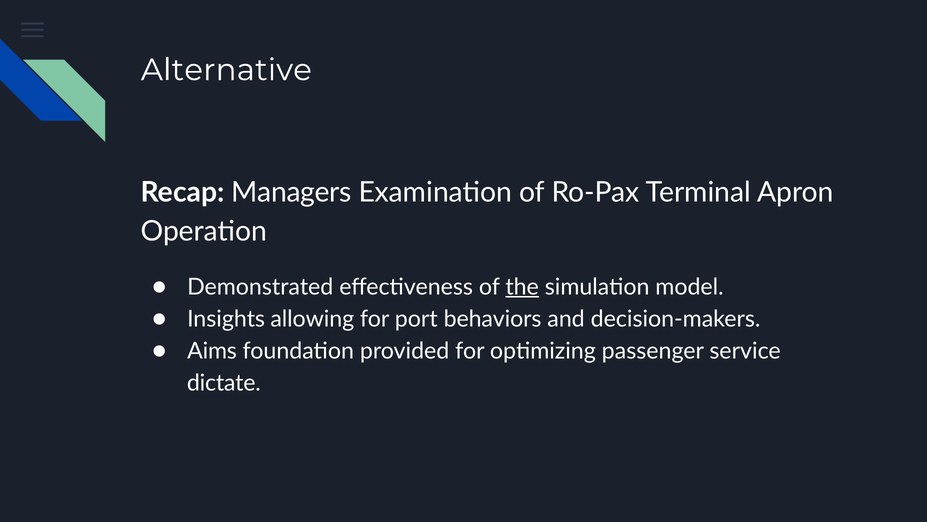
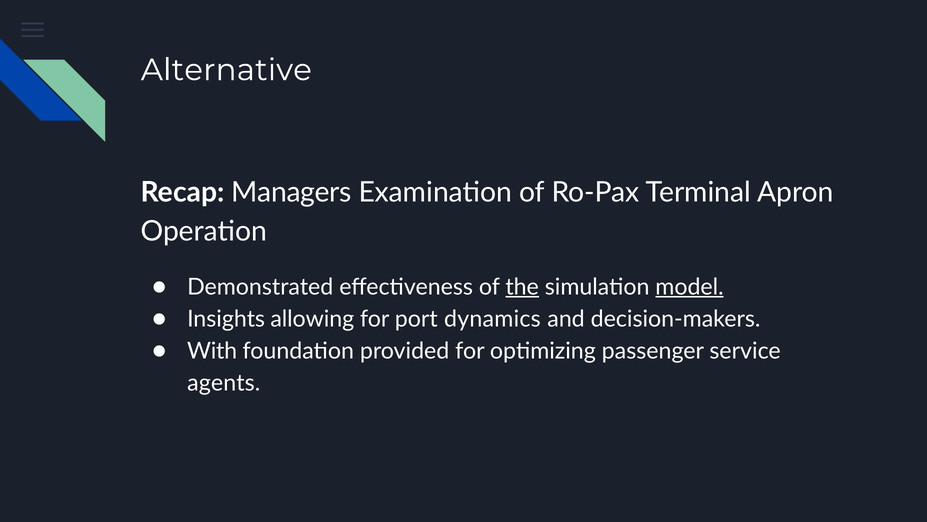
model underline: none -> present
behaviors: behaviors -> dynamics
Aims: Aims -> With
dictate: dictate -> agents
